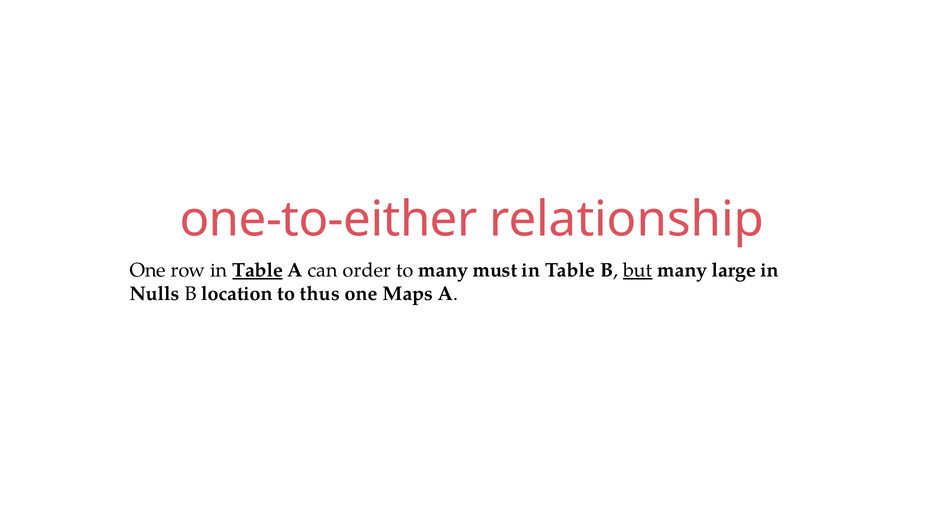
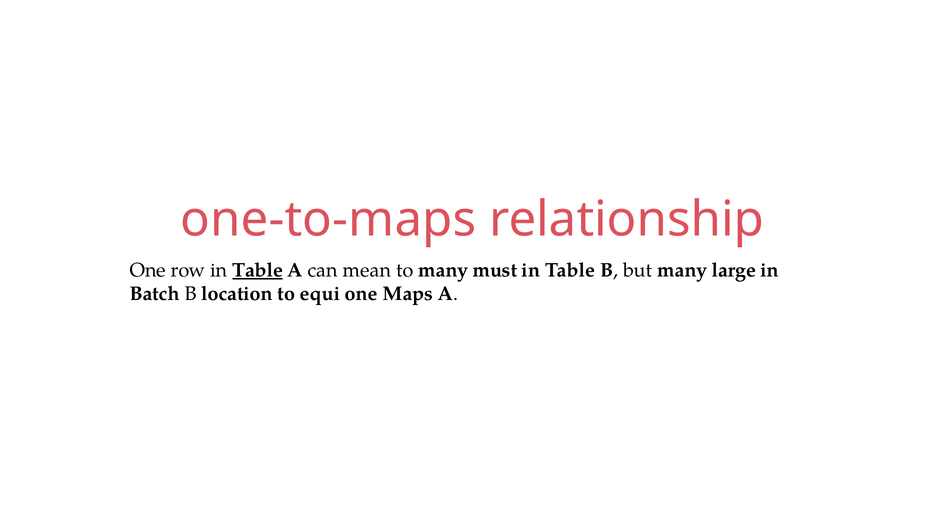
one-to-either: one-to-either -> one-to-maps
order: order -> mean
but underline: present -> none
Nulls: Nulls -> Batch
thus: thus -> equi
